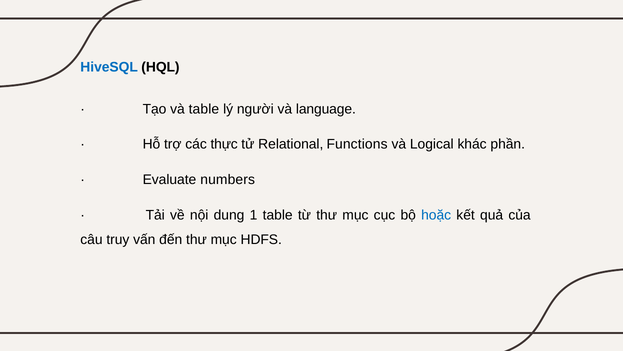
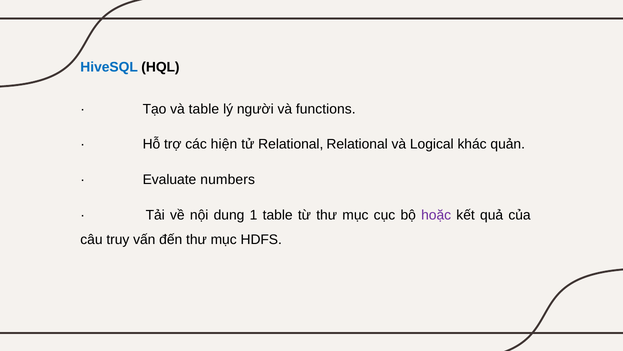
language: language -> functions
thực: thực -> hiện
Relational Functions: Functions -> Relational
phần: phần -> quản
hoặc colour: blue -> purple
